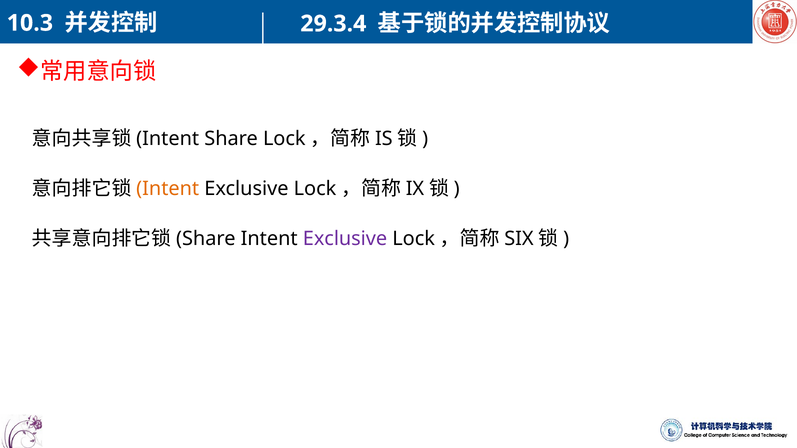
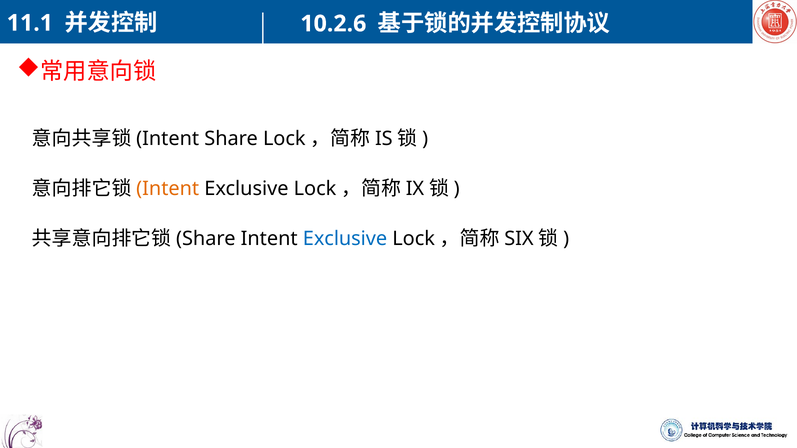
10.3: 10.3 -> 11.1
29.3.4: 29.3.4 -> 10.2.6
Exclusive at (345, 239) colour: purple -> blue
